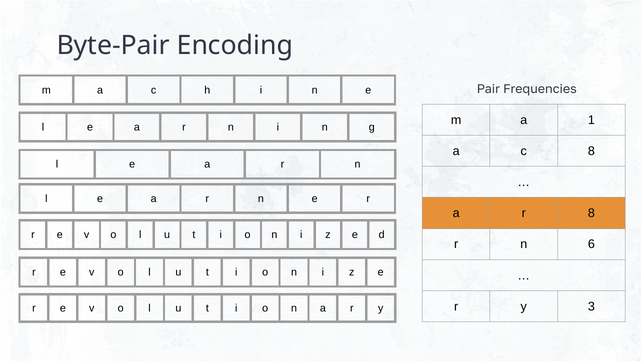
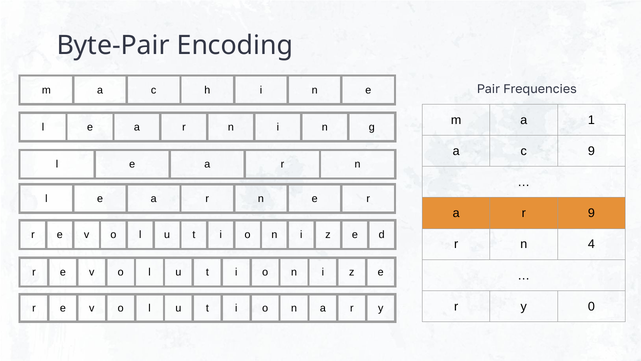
c 8: 8 -> 9
r 8: 8 -> 9
6: 6 -> 4
3: 3 -> 0
